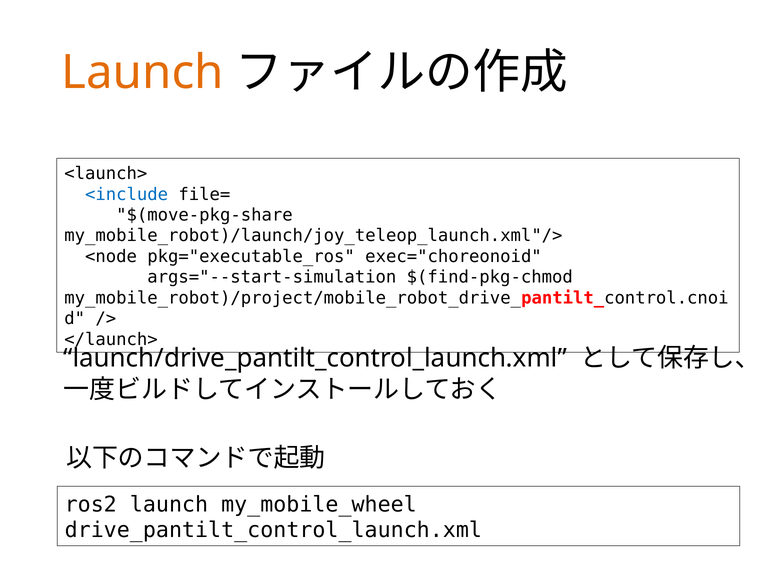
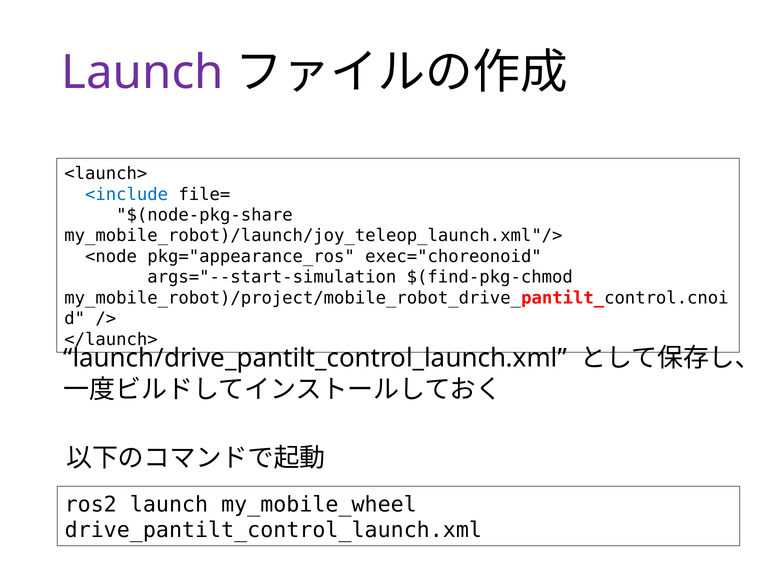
Launch at (143, 73) colour: orange -> purple
$(move-pkg-share: $(move-pkg-share -> $(node-pkg-share
pkg="executable_ros: pkg="executable_ros -> pkg="appearance_ros
